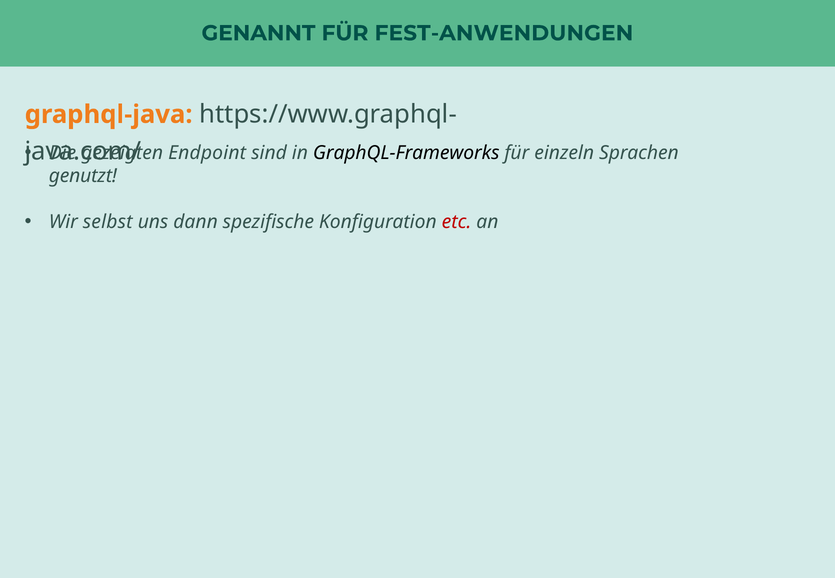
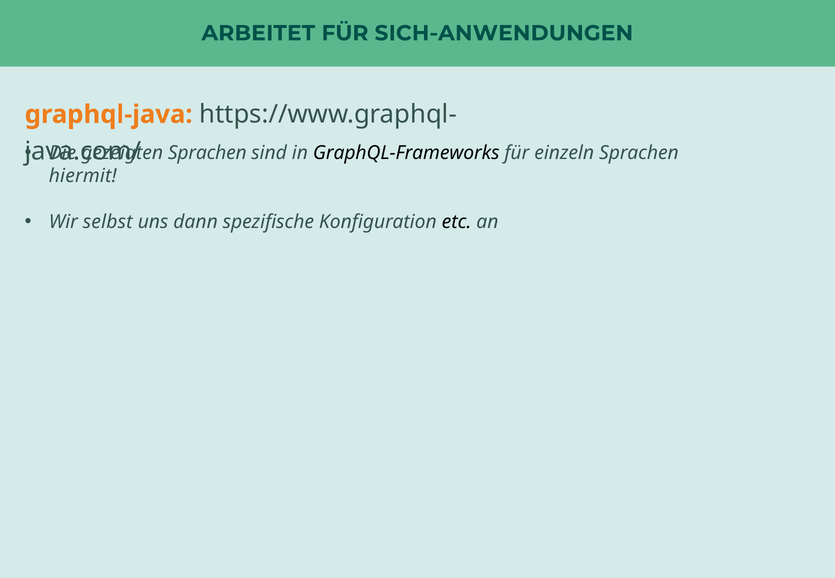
GENANNT: GENANNT -> ARBEITET
FEST-ANWENDUNGEN: FEST-ANWENDUNGEN -> SICH-ANWENDUNGEN
Endpoint at (207, 153): Endpoint -> Sprachen
genutzt: genutzt -> hiermit
etc colour: red -> black
